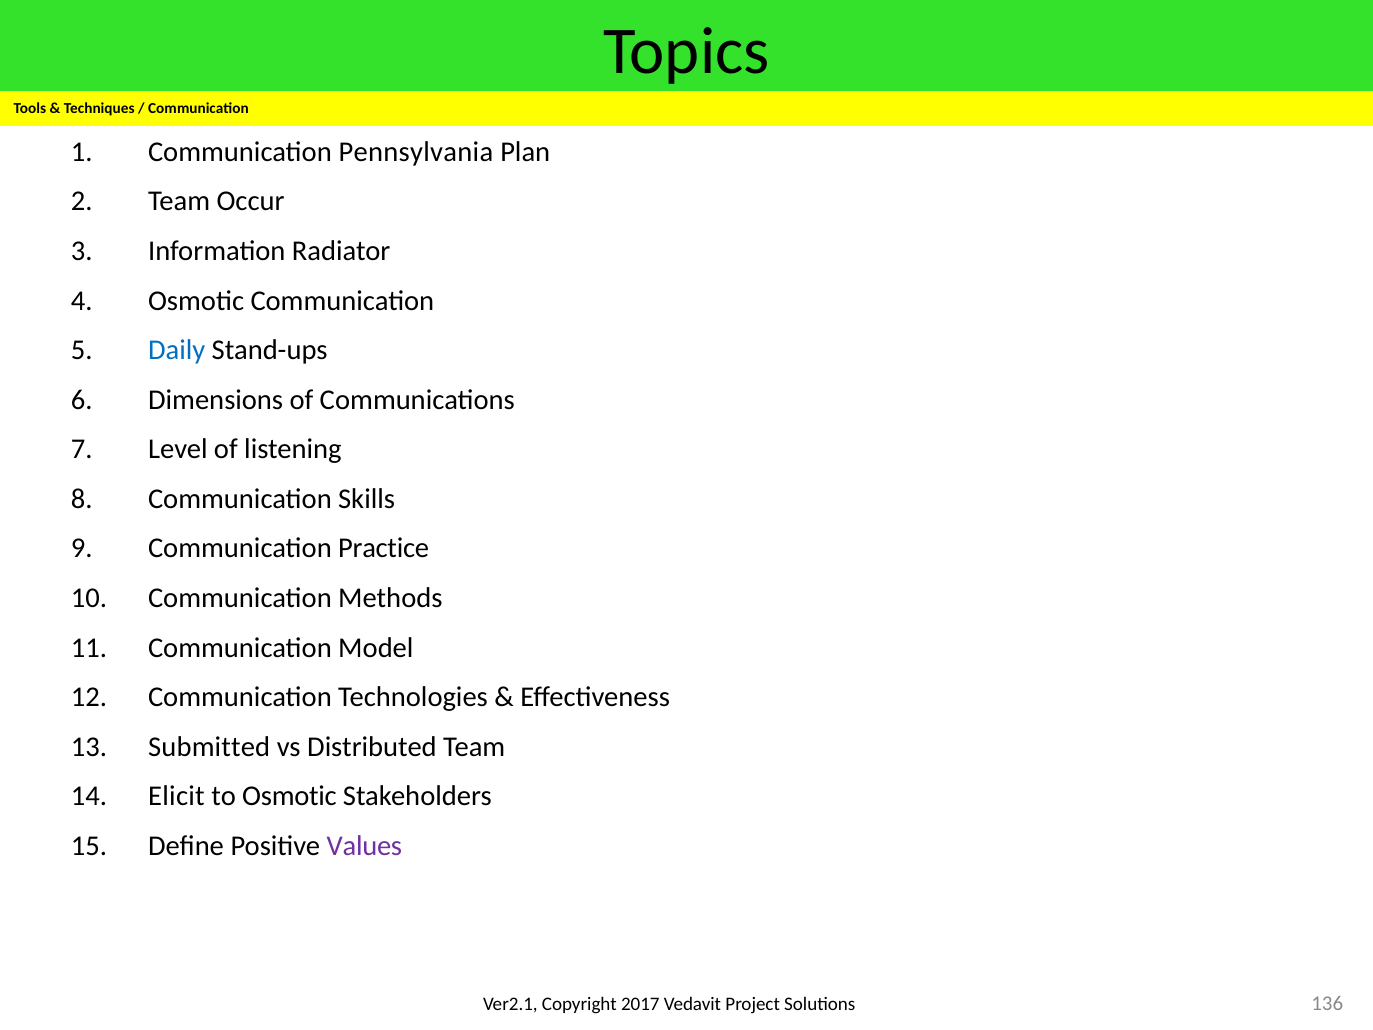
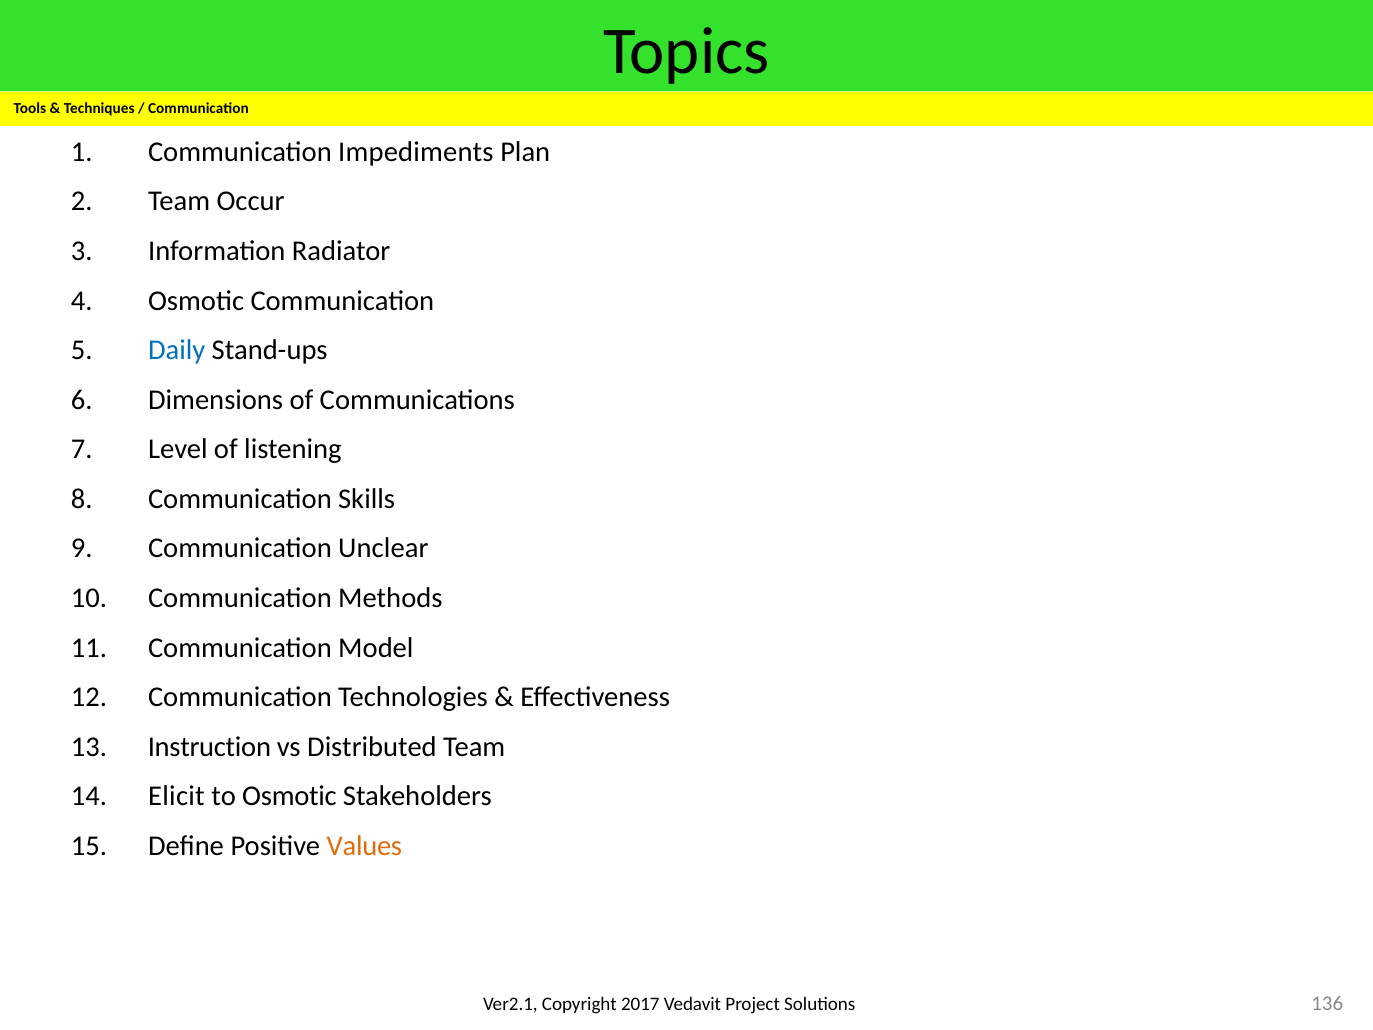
Pennsylvania: Pennsylvania -> Impediments
Practice: Practice -> Unclear
Submitted: Submitted -> Instruction
Values colour: purple -> orange
